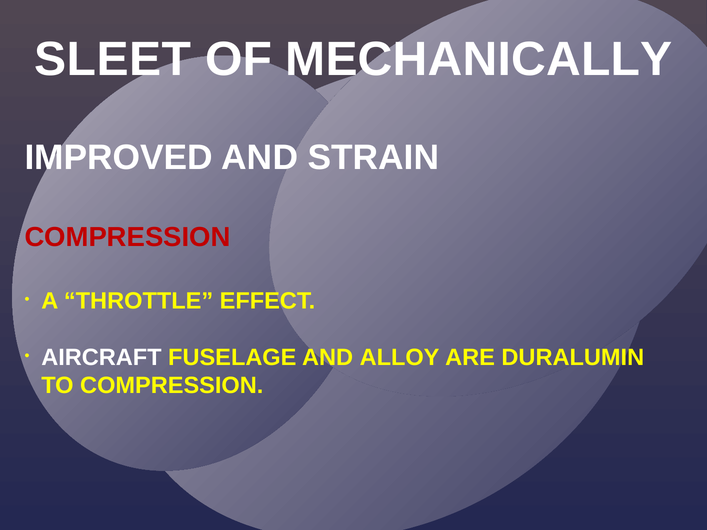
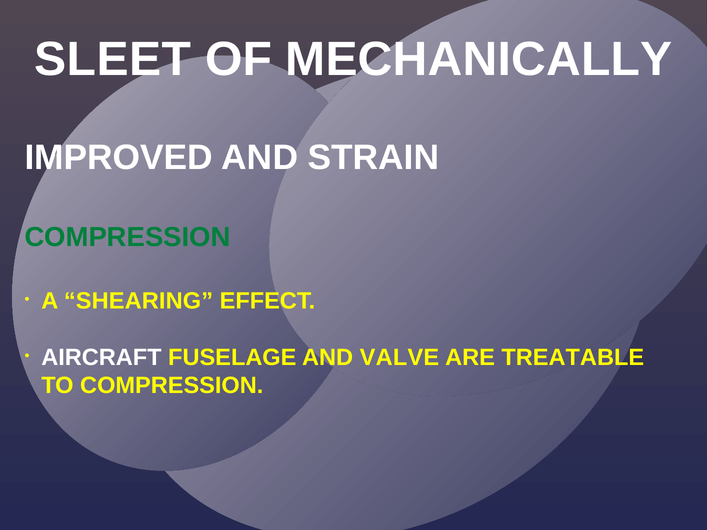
COMPRESSION at (128, 237) colour: red -> green
THROTTLE: THROTTLE -> SHEARING
ALLOY: ALLOY -> VALVE
DURALUMIN: DURALUMIN -> TREATABLE
